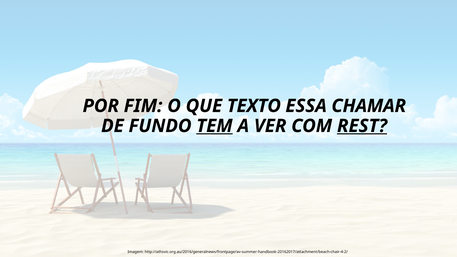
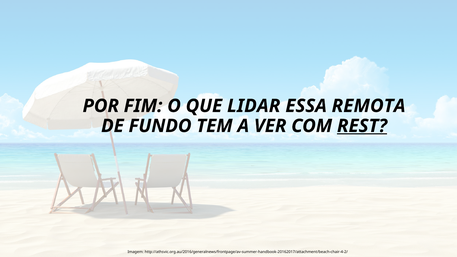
TEXTO: TEXTO -> LIDAR
CHAMAR: CHAMAR -> REMOTA
TEM underline: present -> none
